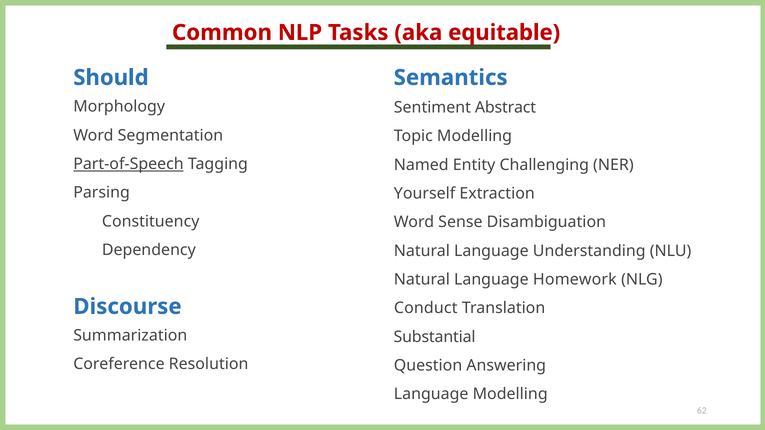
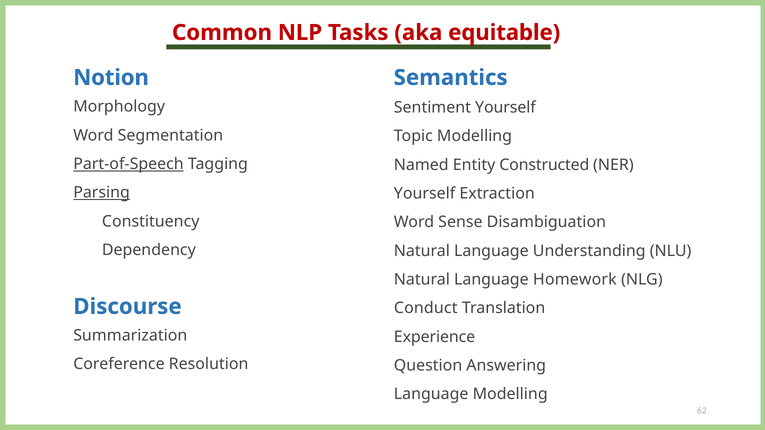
Should: Should -> Notion
Sentiment Abstract: Abstract -> Yourself
Challenging: Challenging -> Constructed
Parsing underline: none -> present
Substantial: Substantial -> Experience
